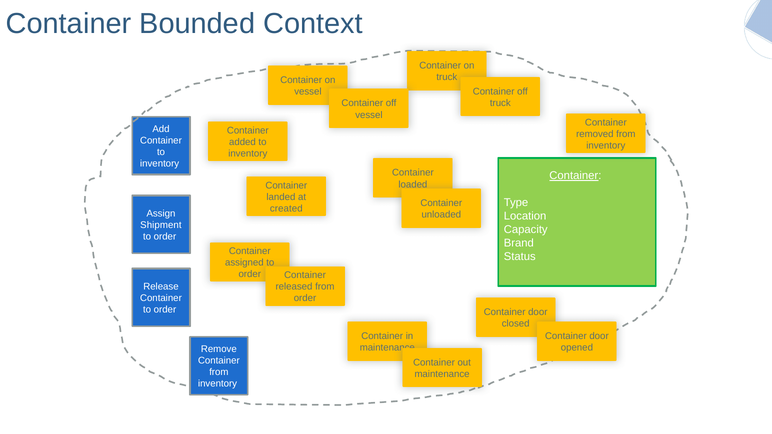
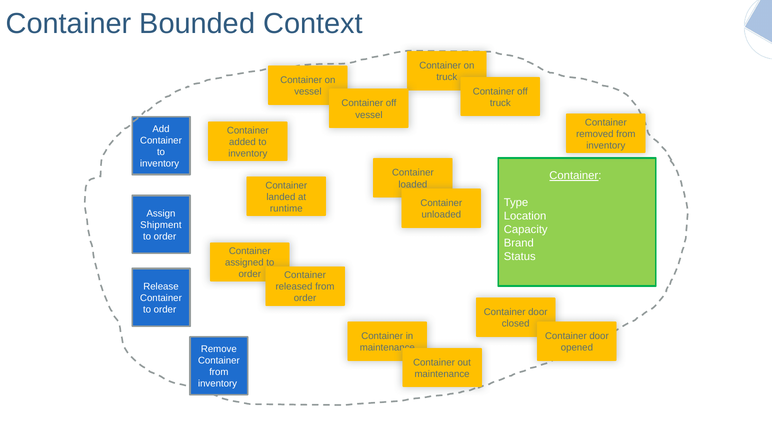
created: created -> runtime
